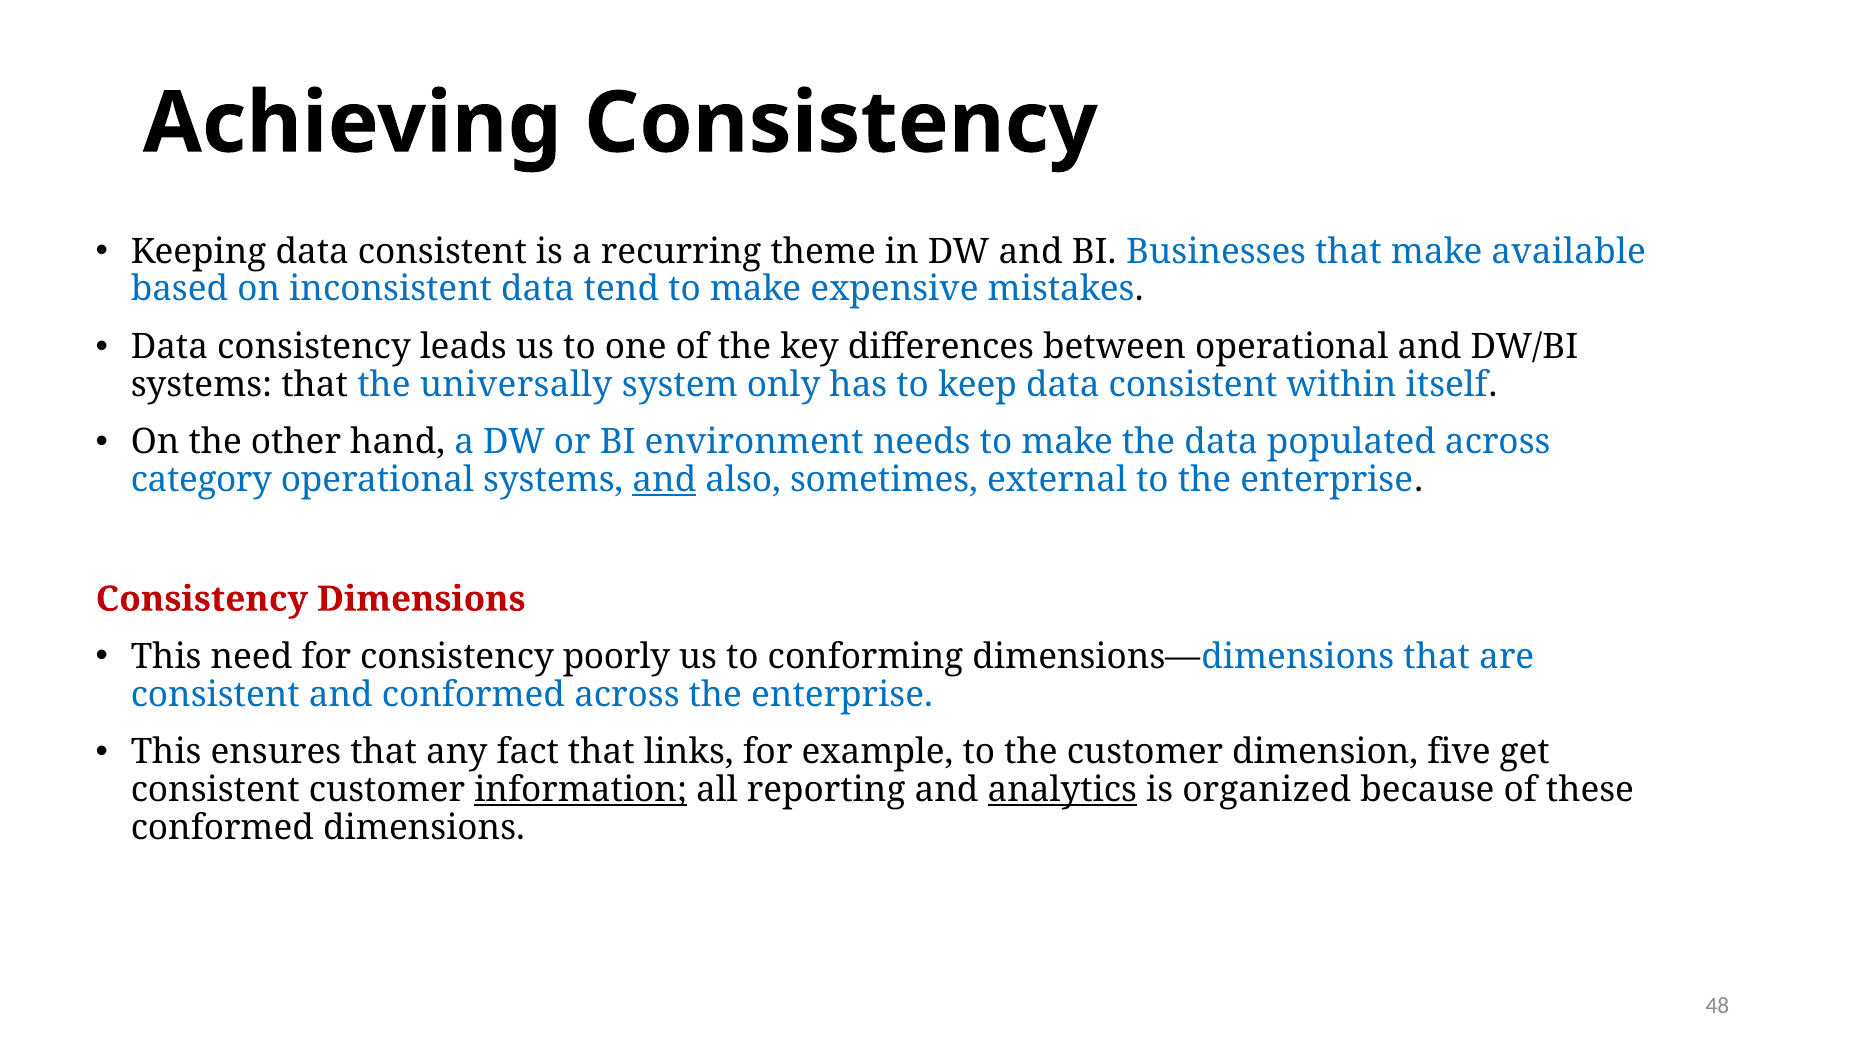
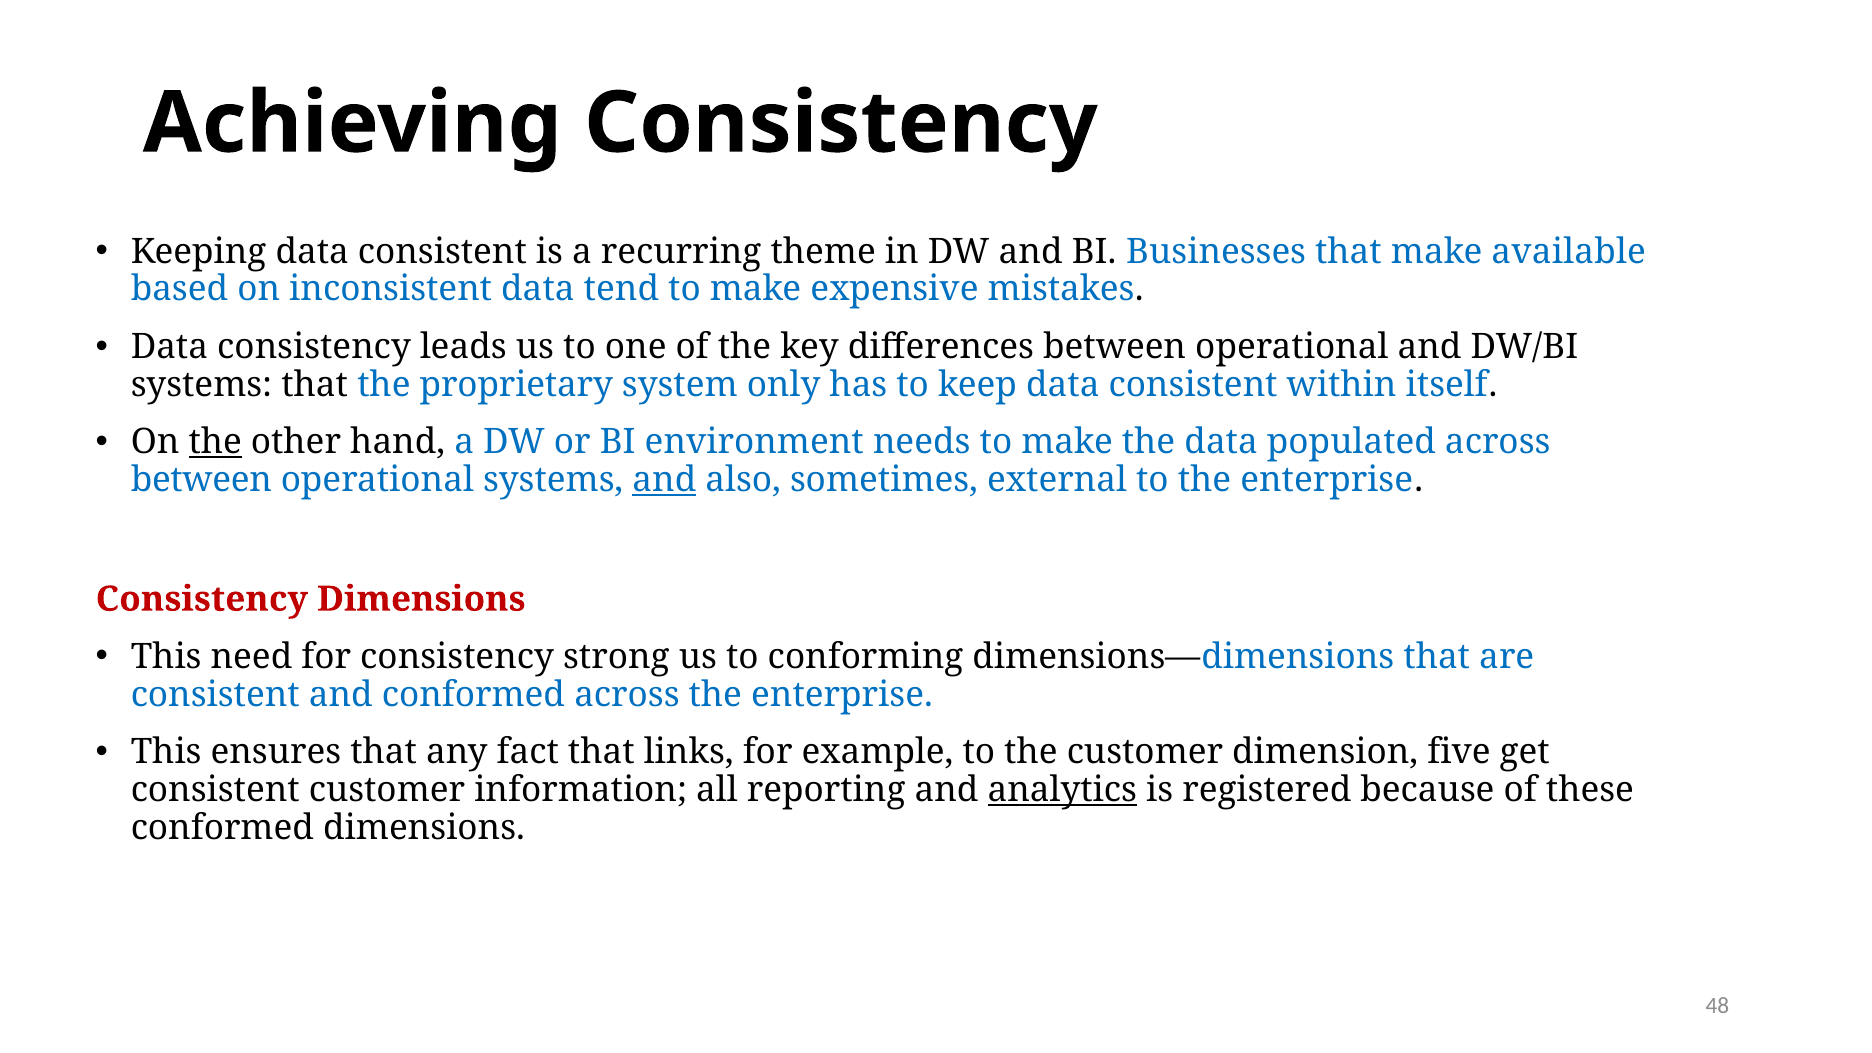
universally: universally -> proprietary
the at (215, 442) underline: none -> present
category at (201, 480): category -> between
poorly: poorly -> strong
information underline: present -> none
organized: organized -> registered
